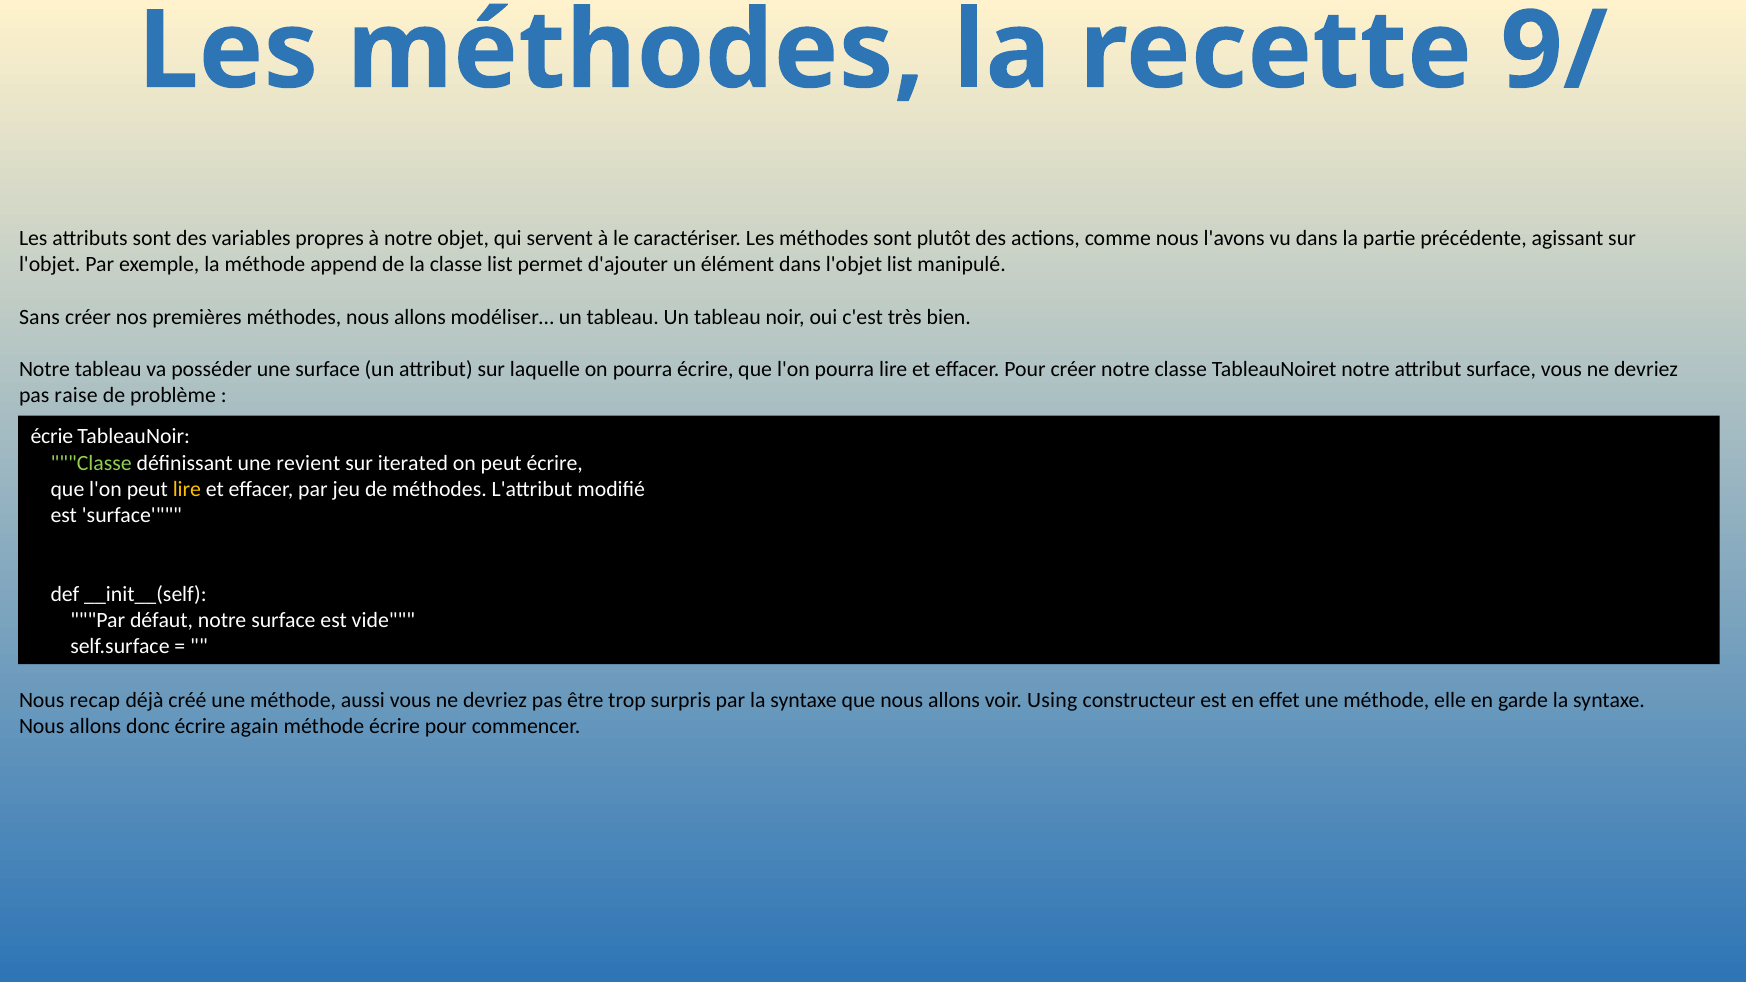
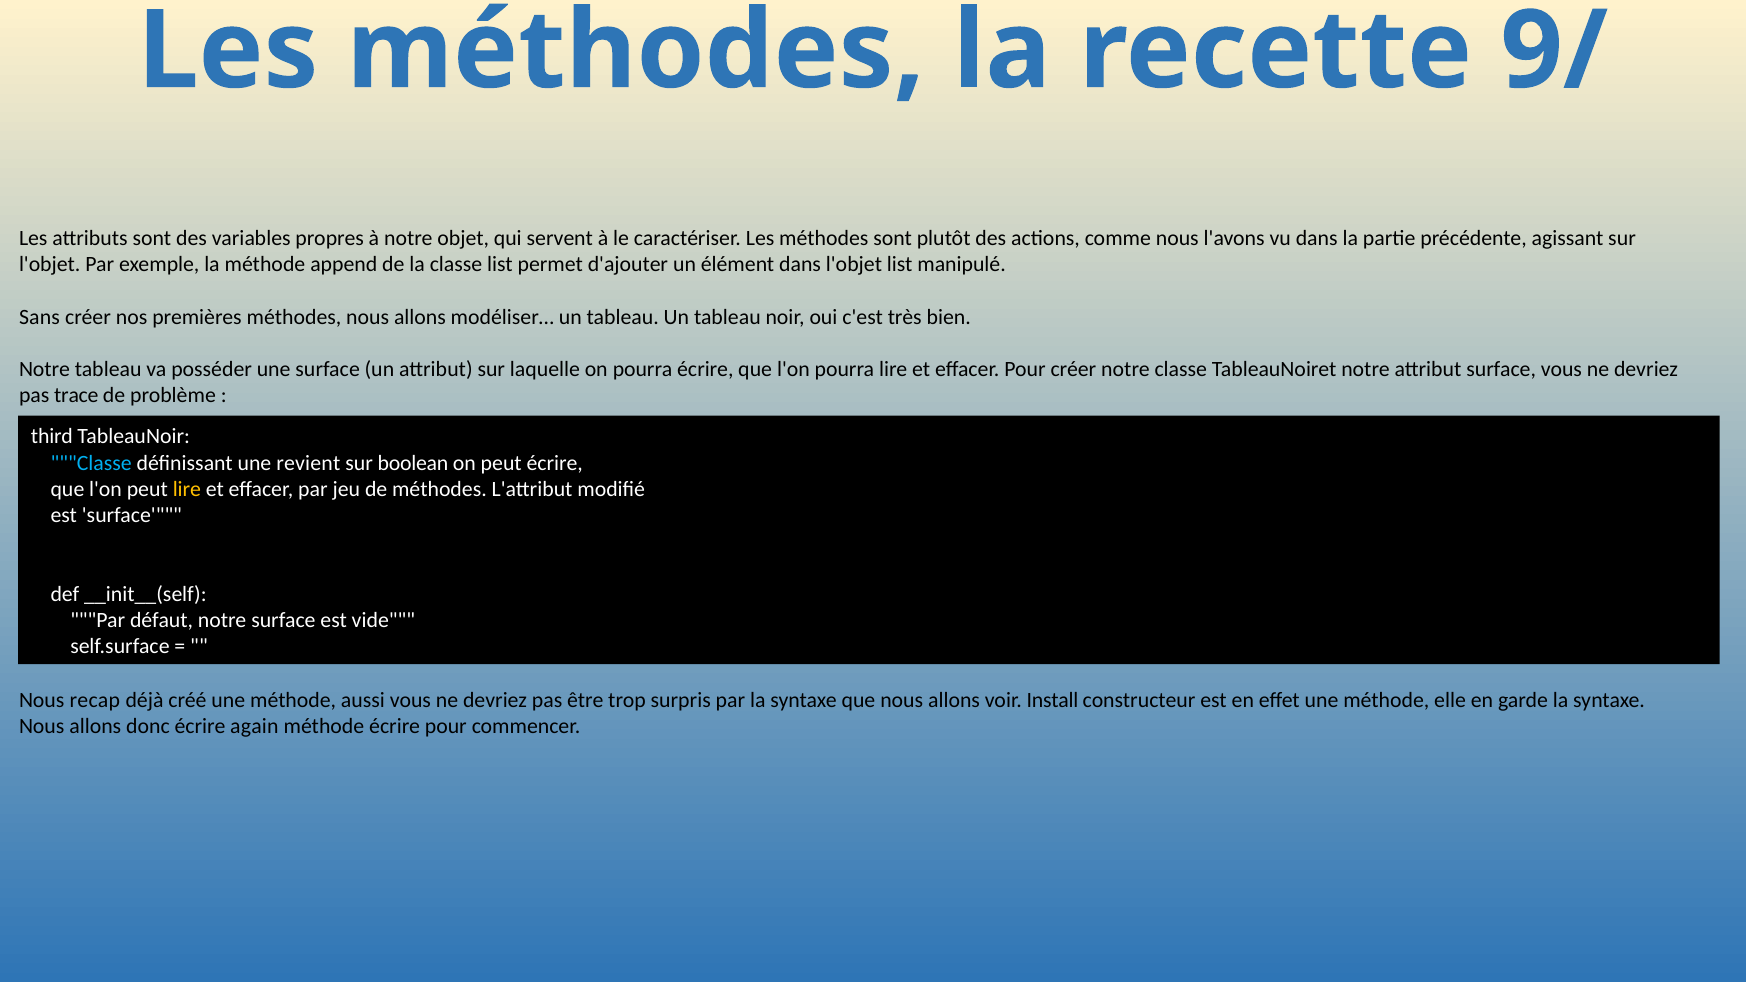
raise: raise -> trace
écrie: écrie -> third
Classe at (91, 463) colour: light green -> light blue
iterated: iterated -> boolean
Using: Using -> Install
